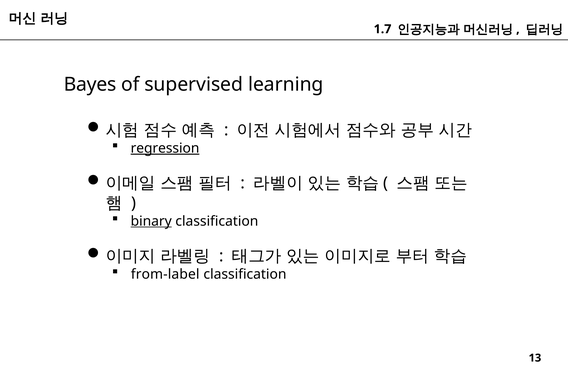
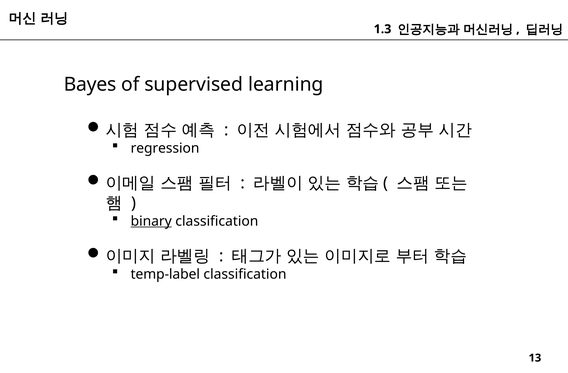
1.7: 1.7 -> 1.3
regression underline: present -> none
from-label: from-label -> temp-label
